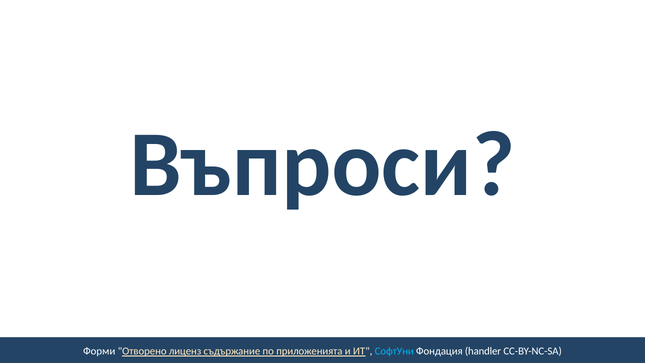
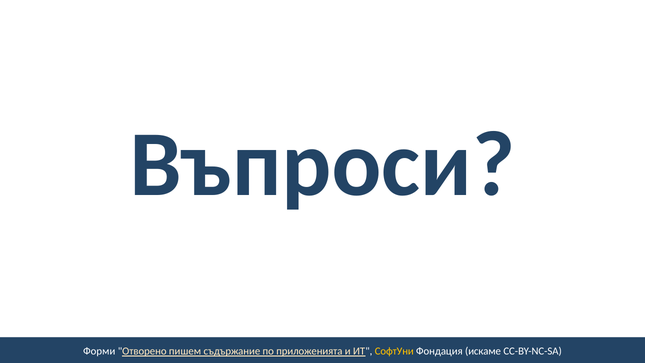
лиценз: лиценз -> пишем
СофтУни colour: light blue -> yellow
handler: handler -> искаме
